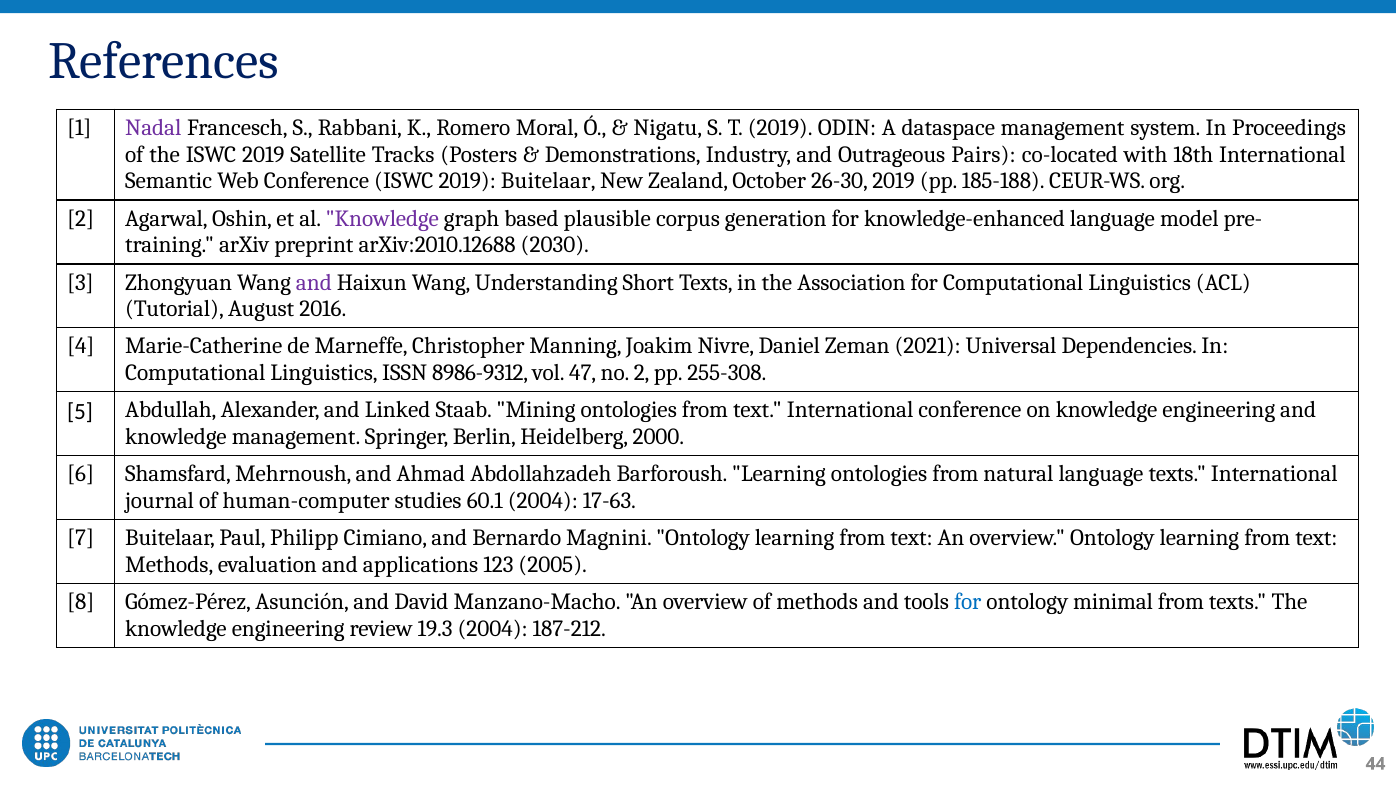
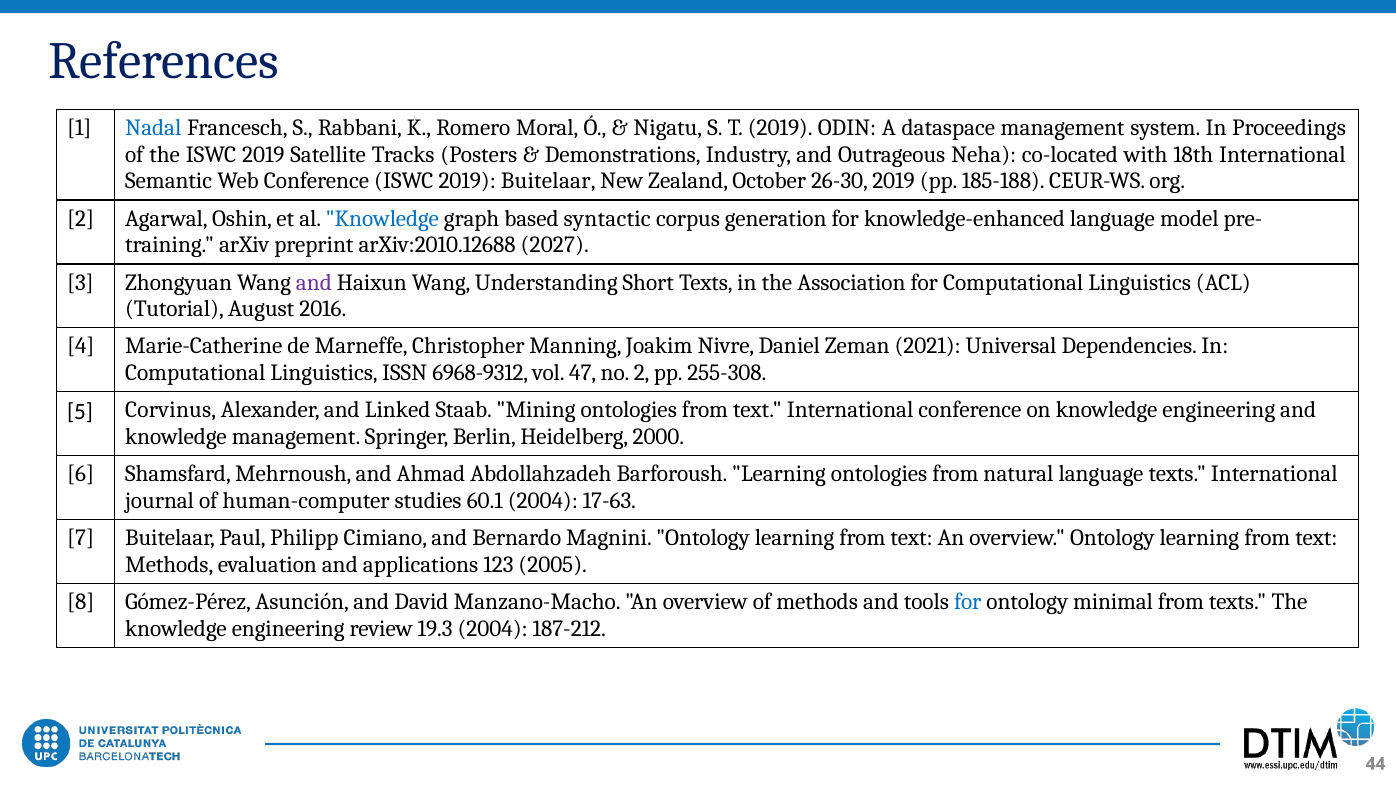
Nadal colour: purple -> blue
Pairs: Pairs -> Neha
Knowledge at (382, 219) colour: purple -> blue
plausible: plausible -> syntactic
2030: 2030 -> 2027
8986-9312: 8986-9312 -> 6968-9312
Abdullah: Abdullah -> Corvinus
